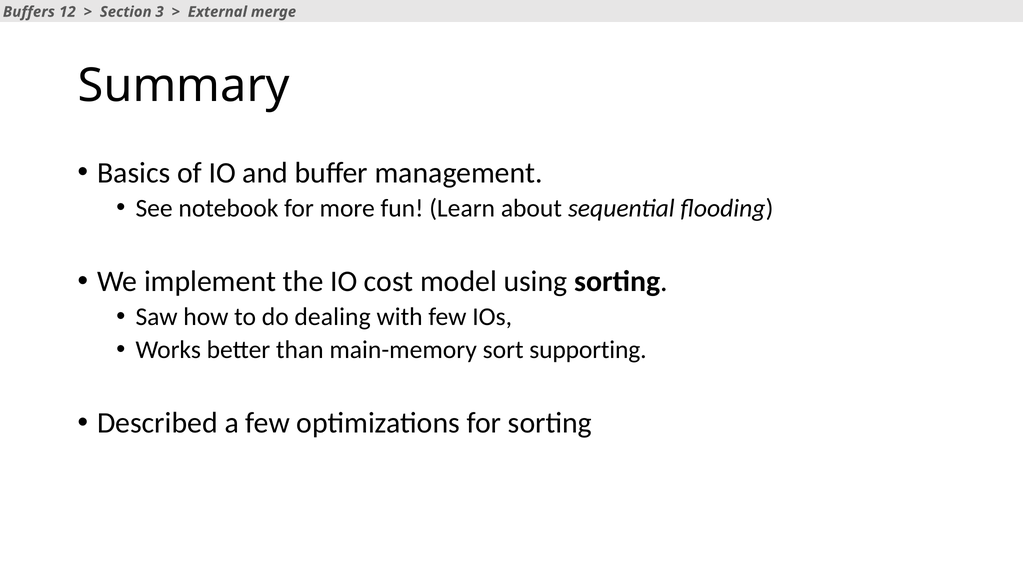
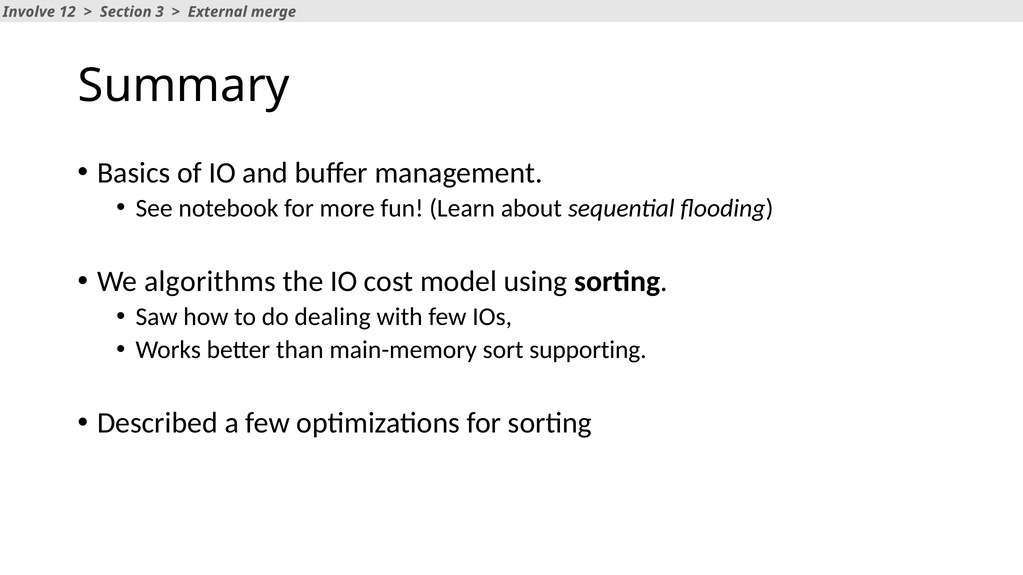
Buffers: Buffers -> Involve
implement: implement -> algorithms
